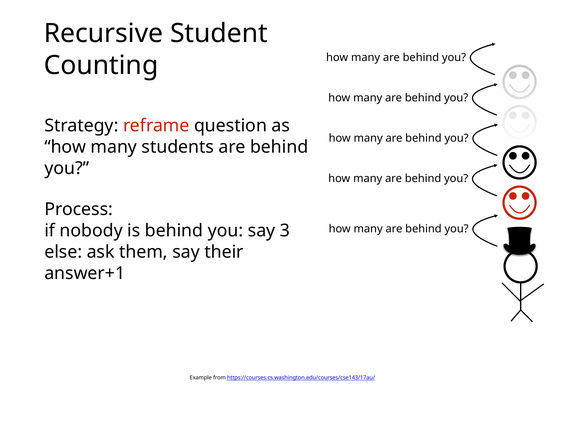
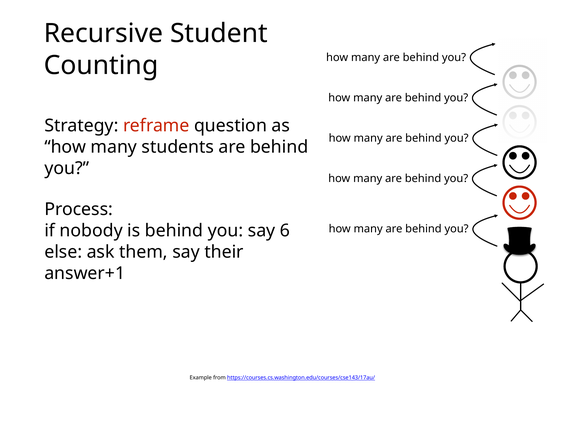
3: 3 -> 6
